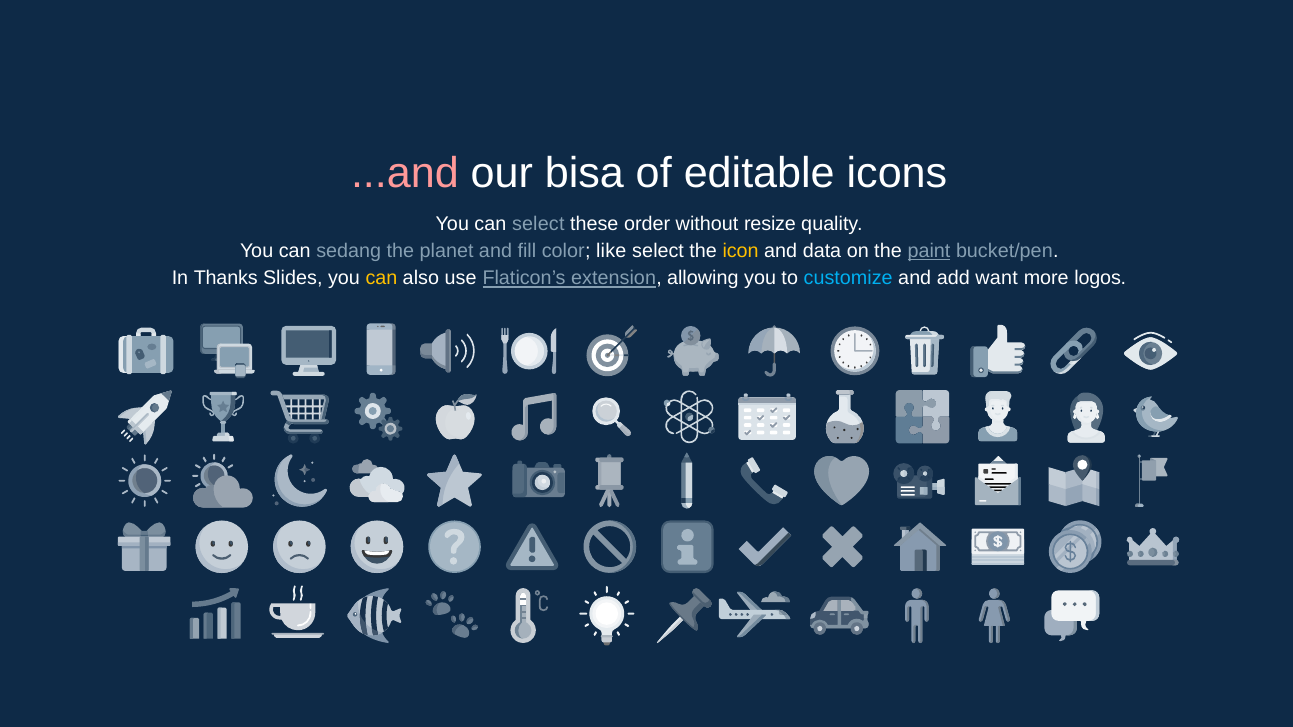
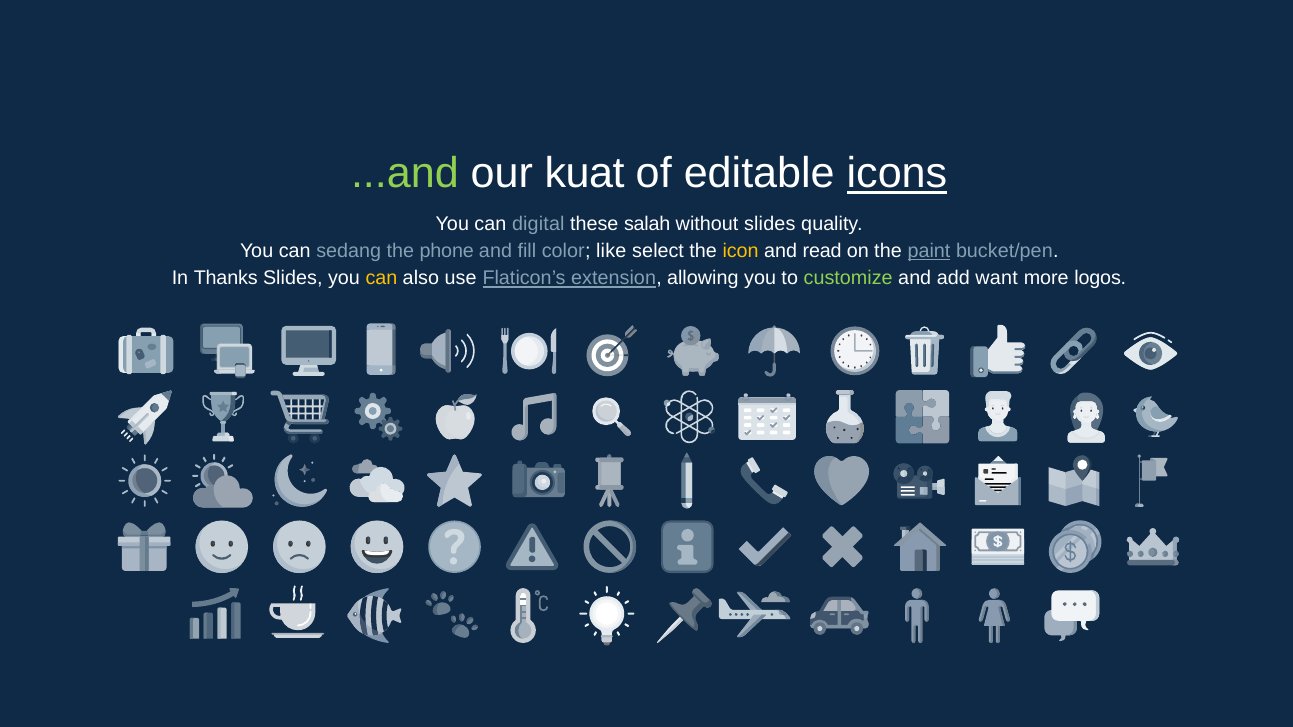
...and colour: pink -> light green
bisa: bisa -> kuat
icons underline: none -> present
can select: select -> digital
order: order -> salah
without resize: resize -> slides
planet: planet -> phone
data: data -> read
customize colour: light blue -> light green
